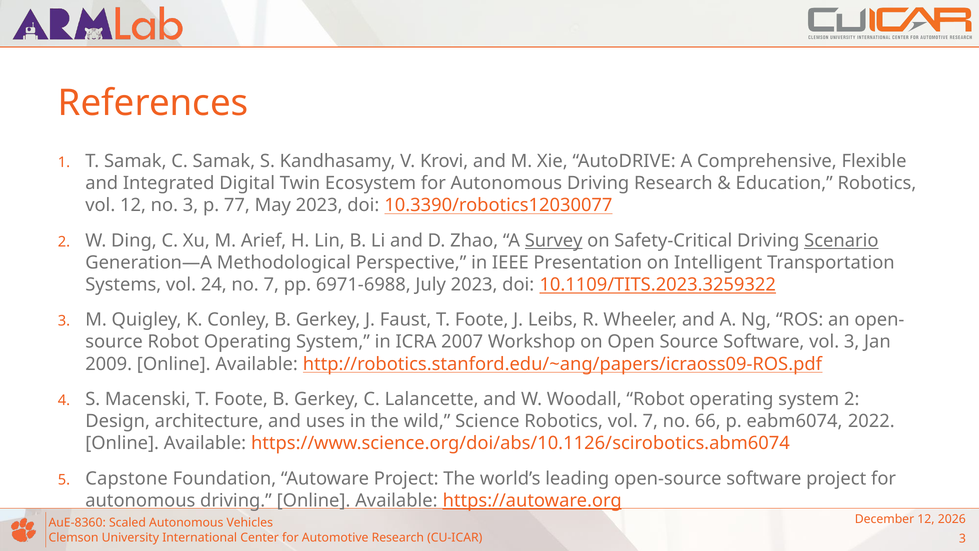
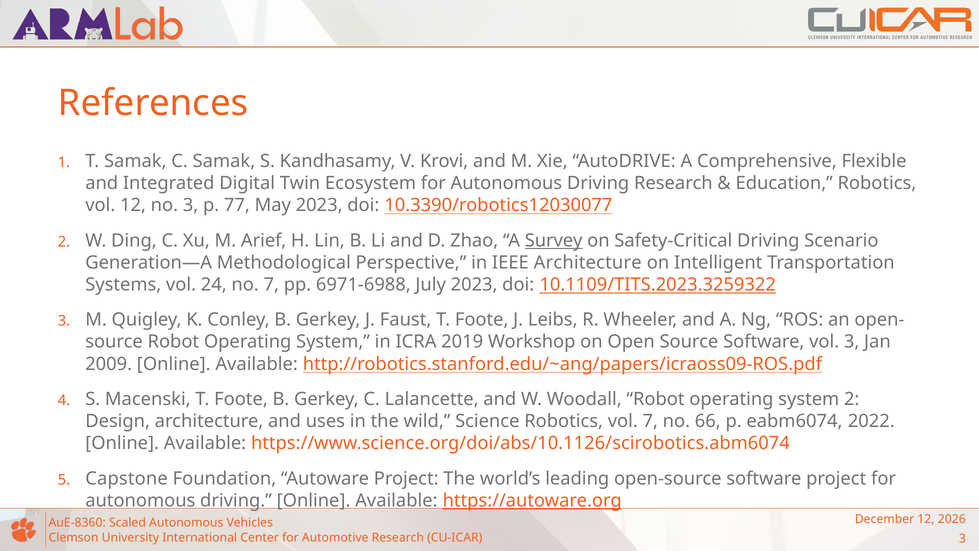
Scenario underline: present -> none
IEEE Presentation: Presentation -> Architecture
2007: 2007 -> 2019
